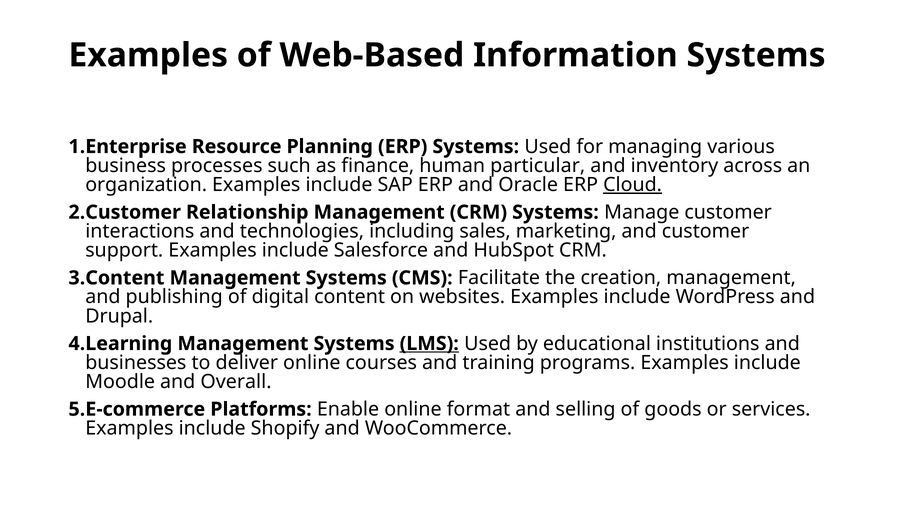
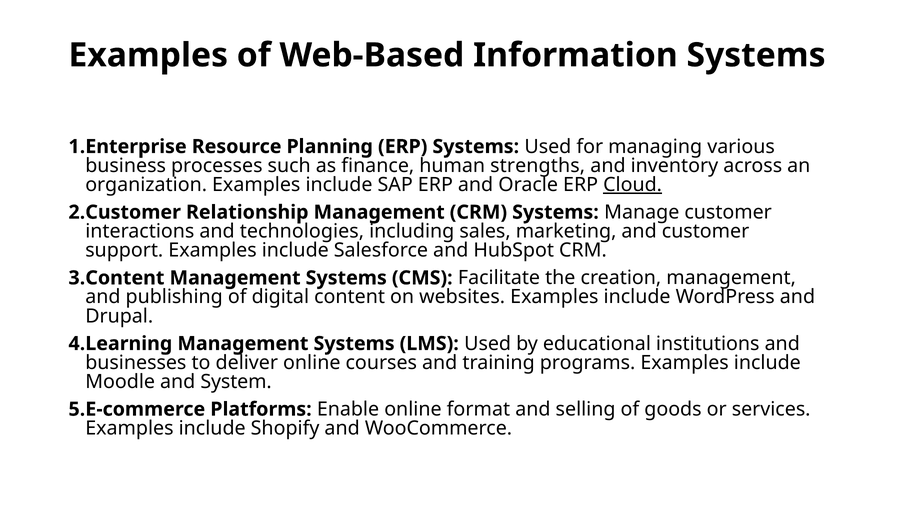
particular: particular -> strengths
LMS underline: present -> none
Overall: Overall -> System
